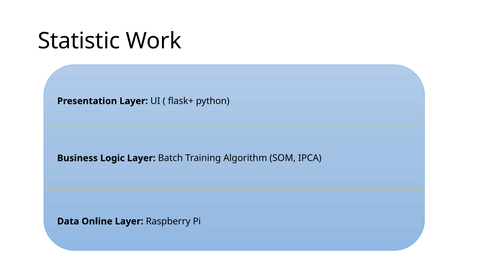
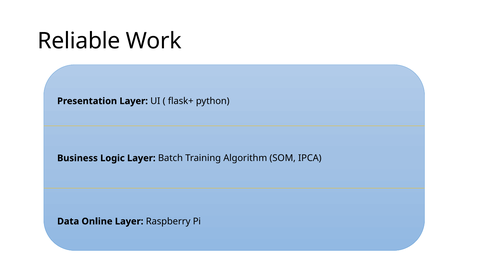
Statistic: Statistic -> Reliable
